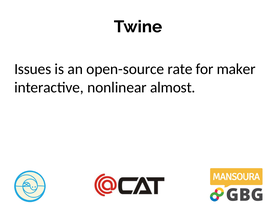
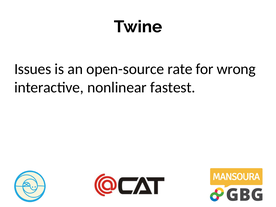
maker: maker -> wrong
almost: almost -> fastest
